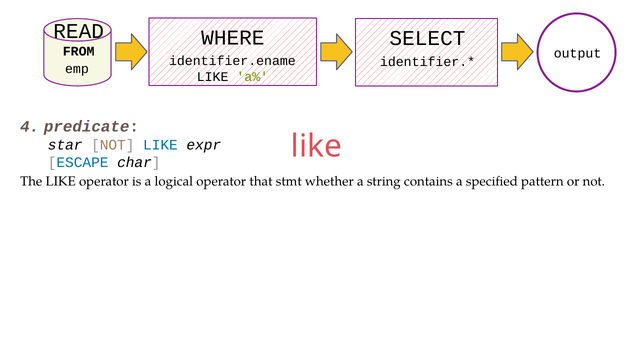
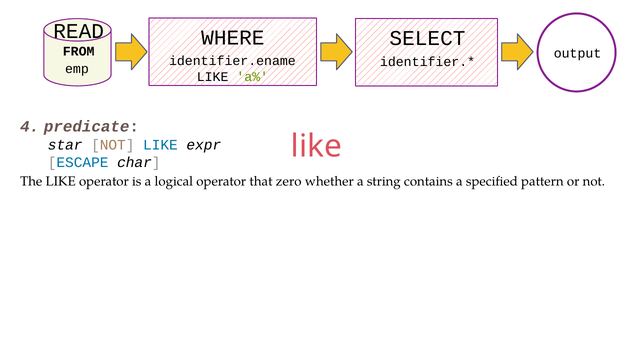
stmt: stmt -> zero
